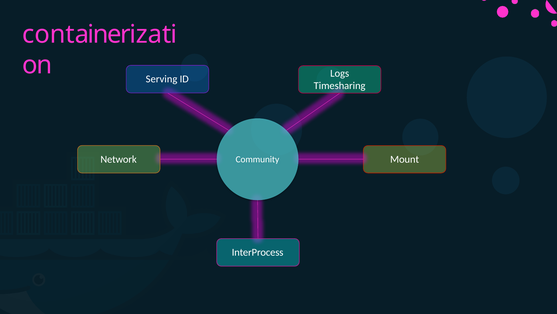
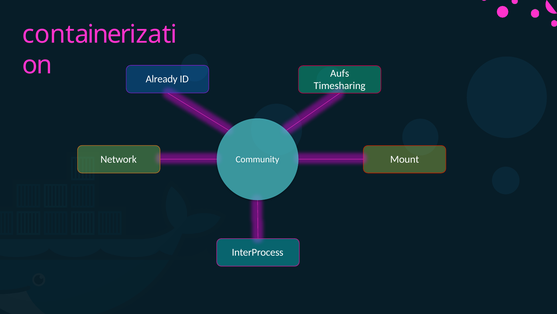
Serving: Serving -> Already
Logs: Logs -> Aufs
